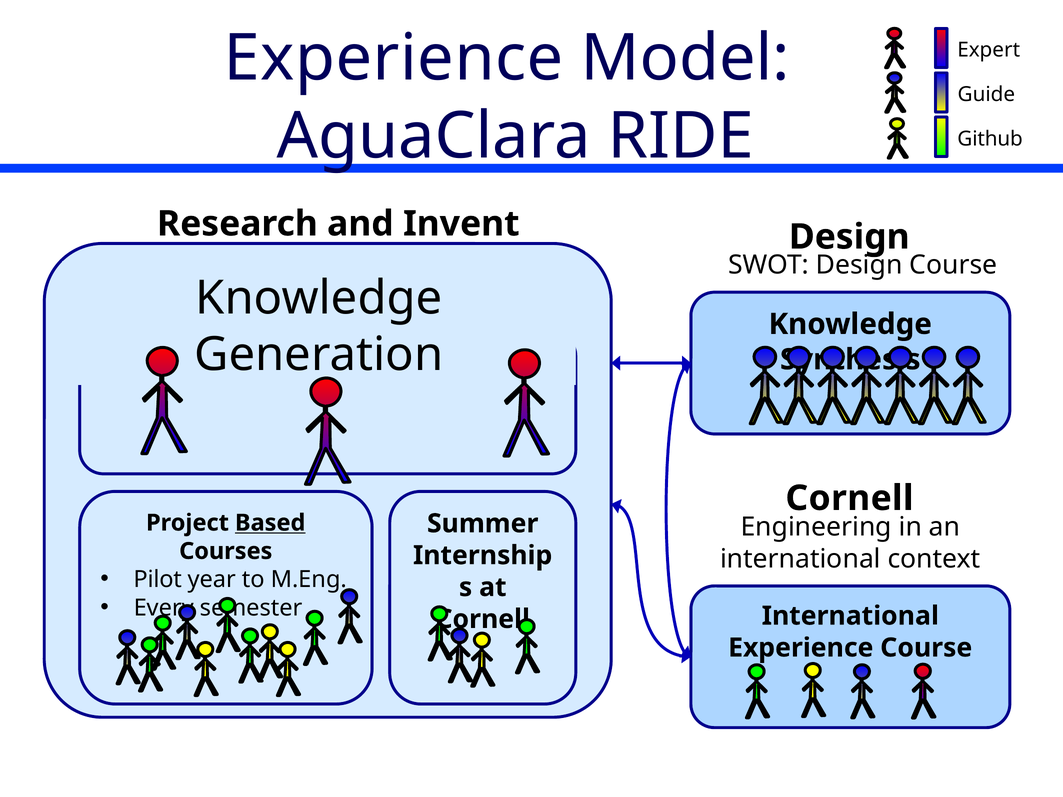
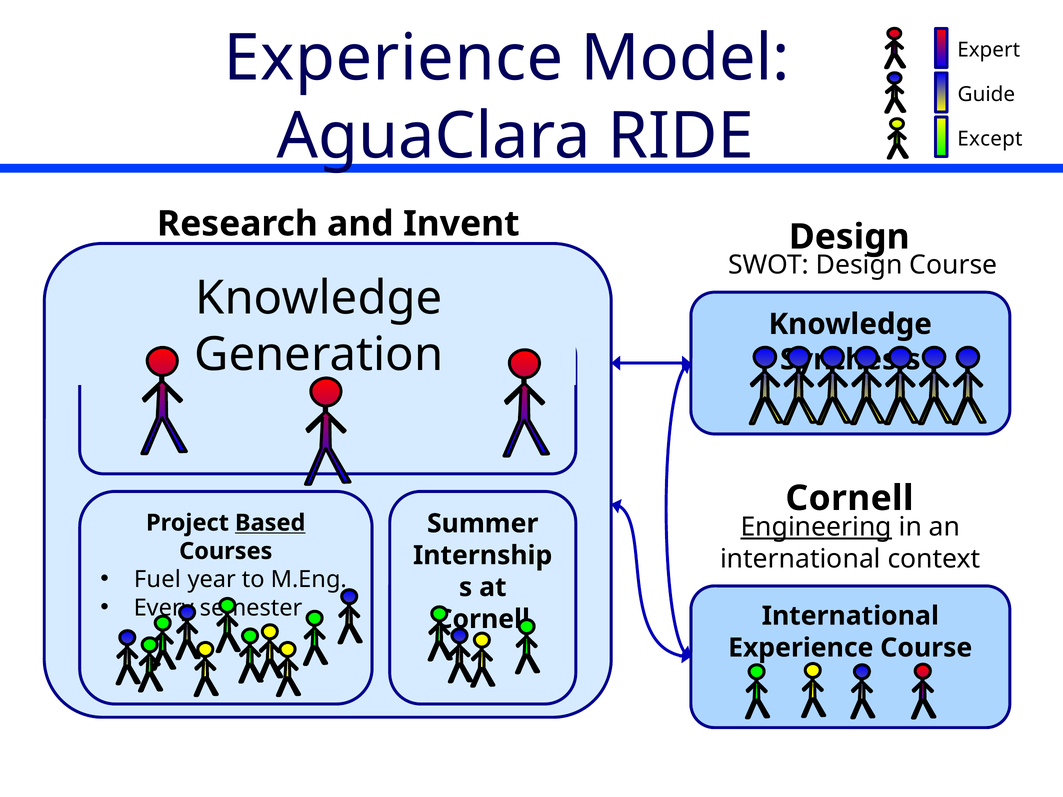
Github: Github -> Except
Engineering underline: none -> present
Pilot: Pilot -> Fuel
